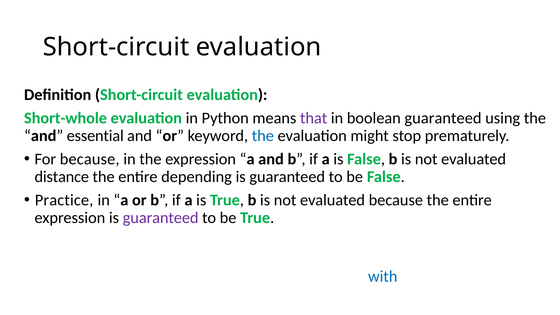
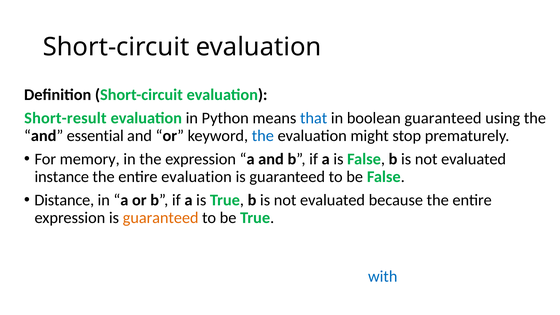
Short-whole: Short-whole -> Short-result
that at (314, 118) colour: purple -> blue
For because: because -> memory
distance: distance -> instance
entire depending: depending -> evaluation
Practice: Practice -> Distance
guaranteed at (161, 218) colour: purple -> orange
